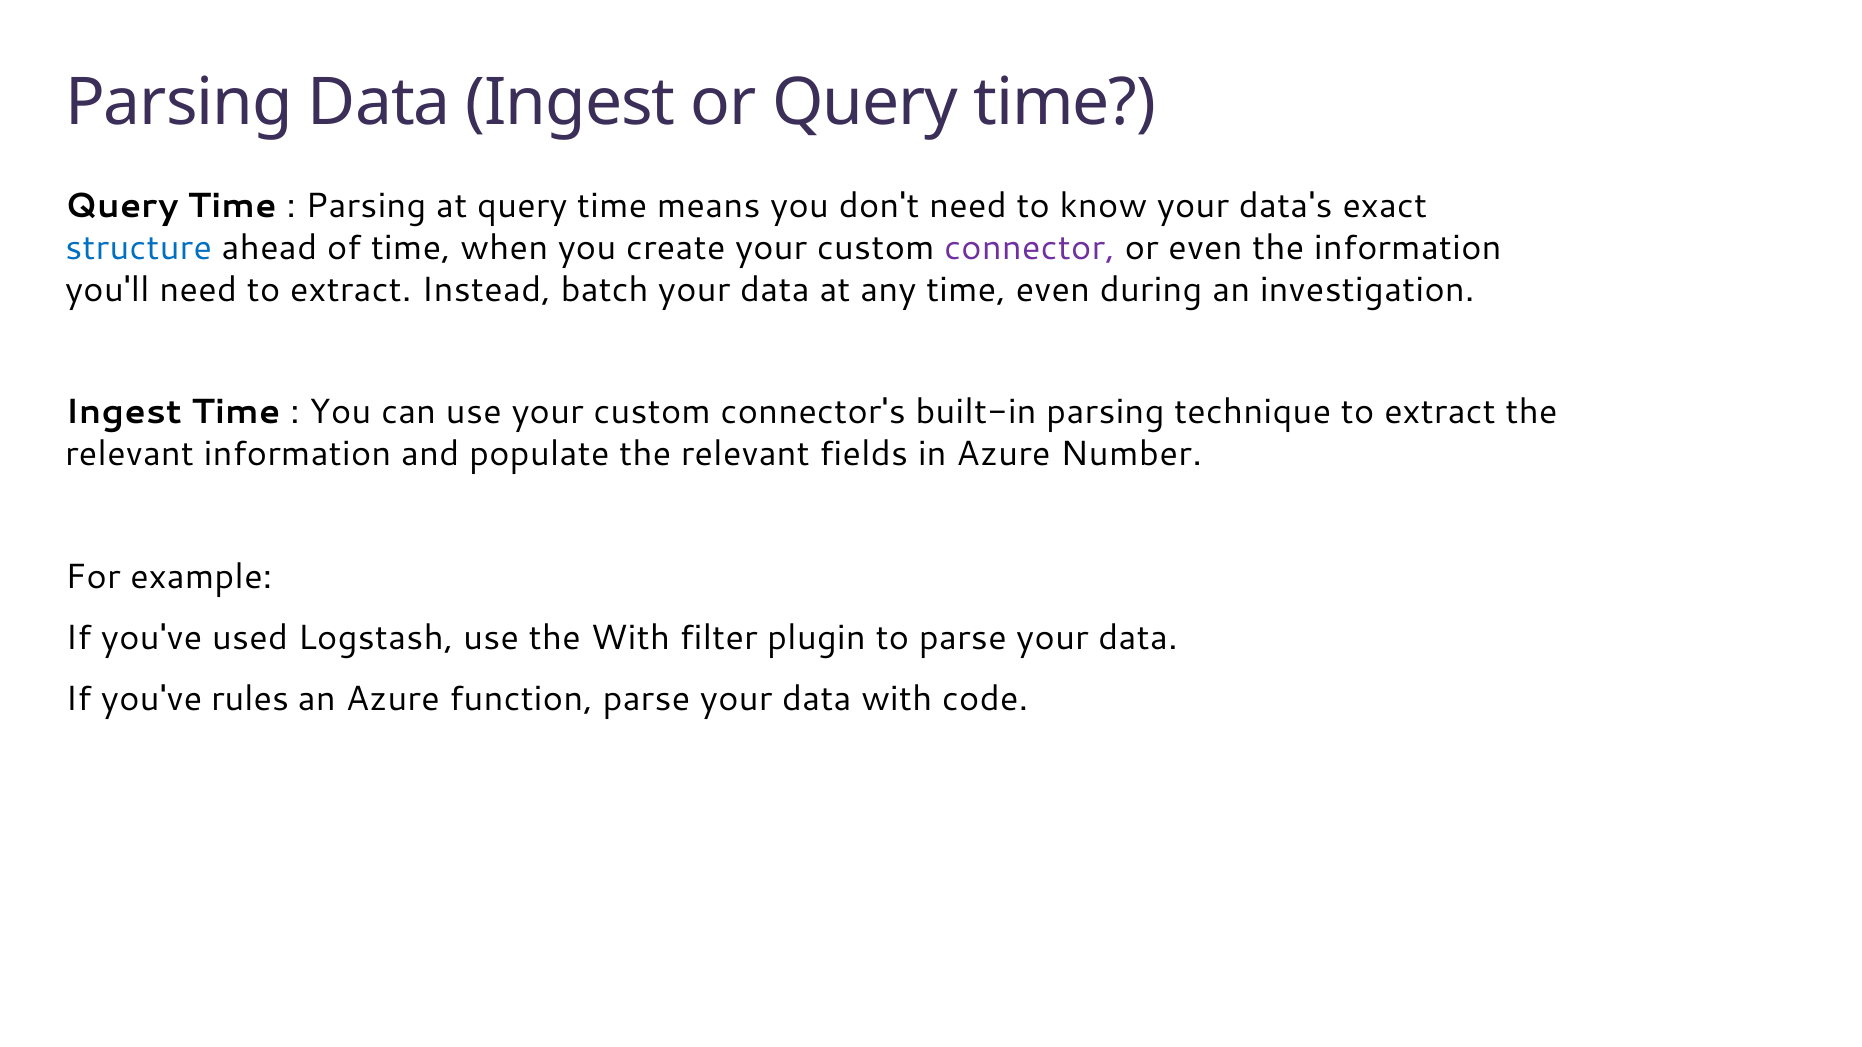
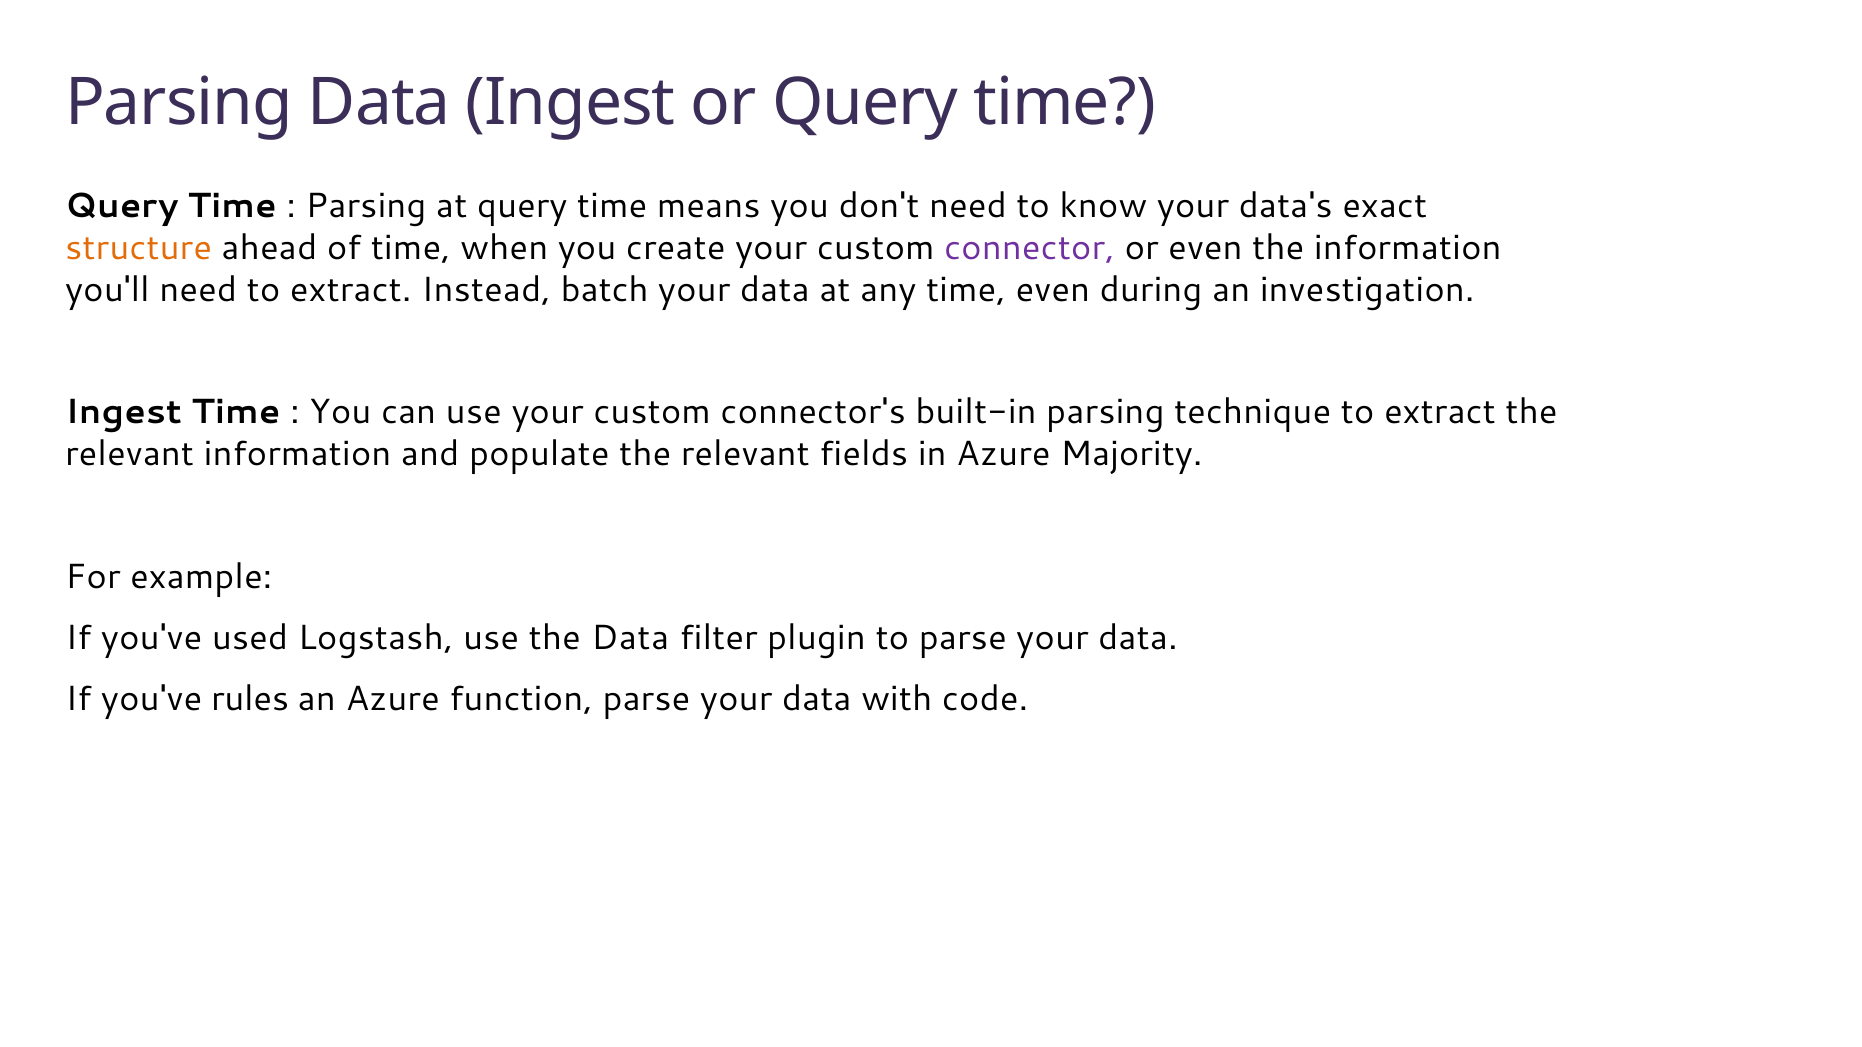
structure colour: blue -> orange
Number: Number -> Majority
the With: With -> Data
